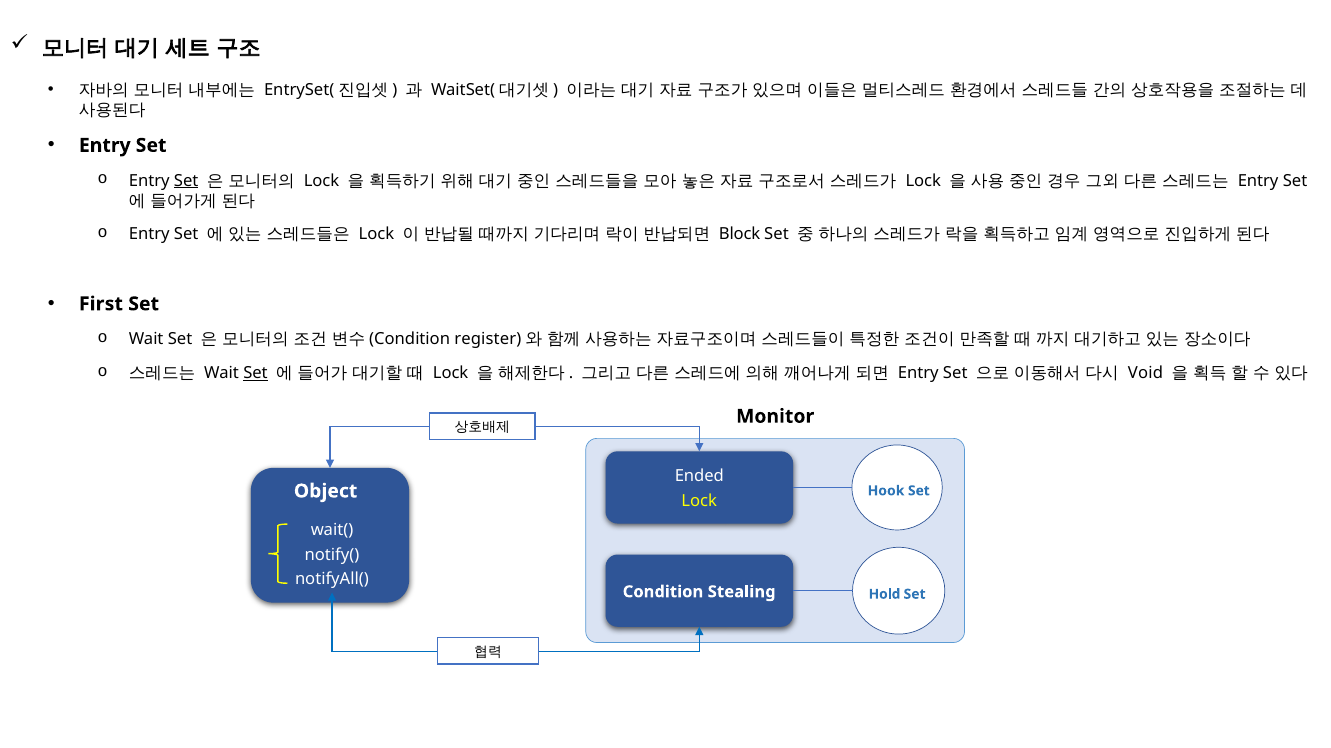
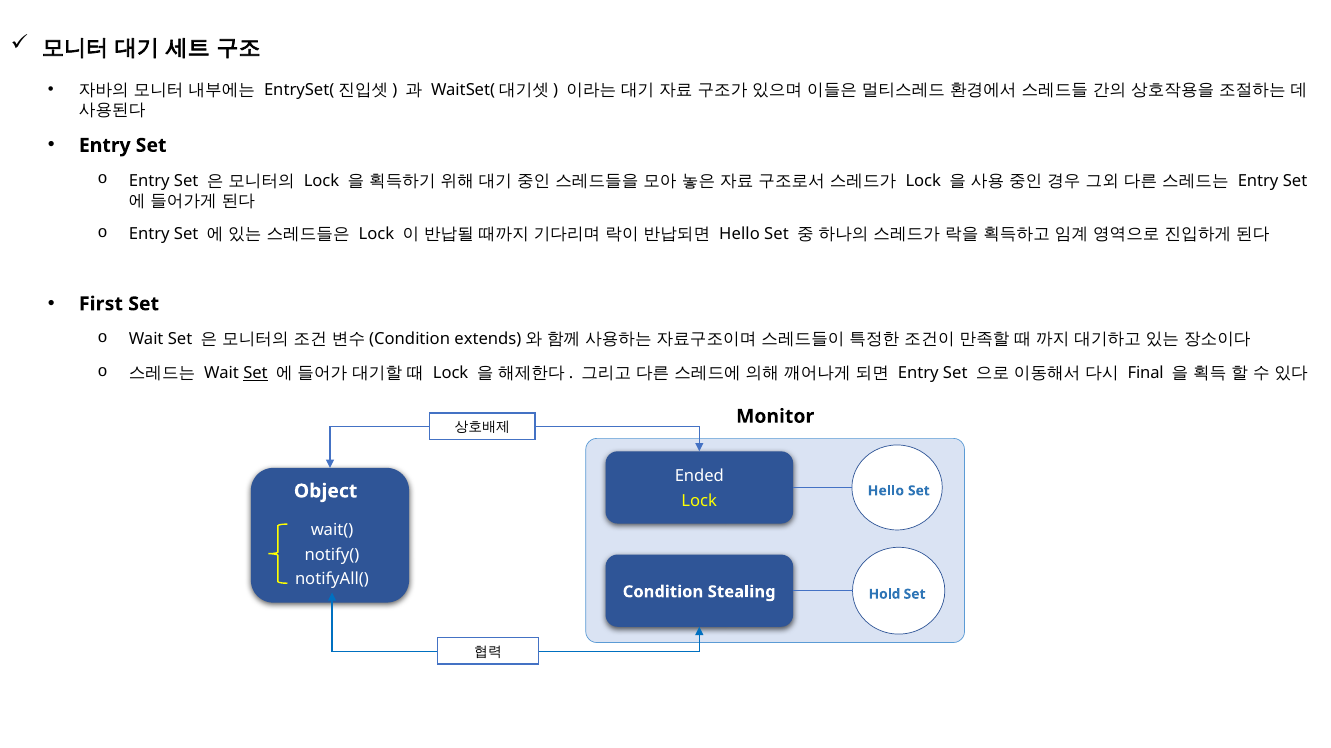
Set at (186, 181) underline: present -> none
Block at (740, 235): Block -> Hello
register: register -> extends
Void: Void -> Final
Object Hook: Hook -> Hello
